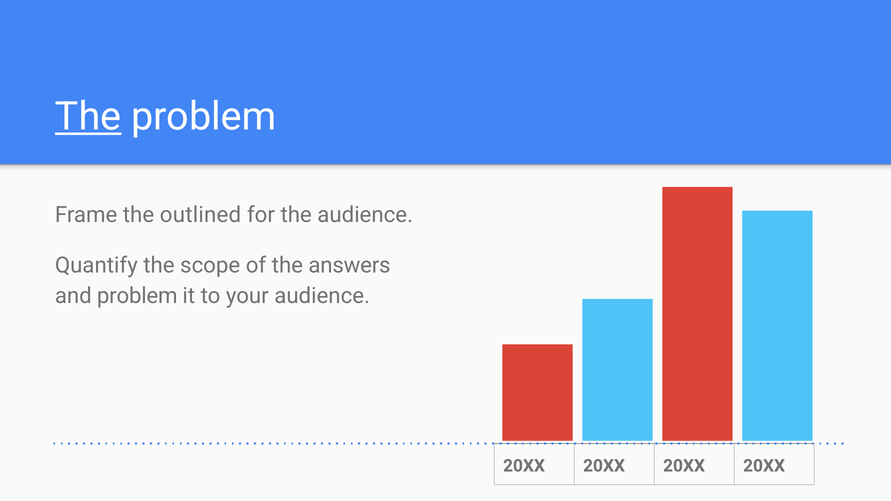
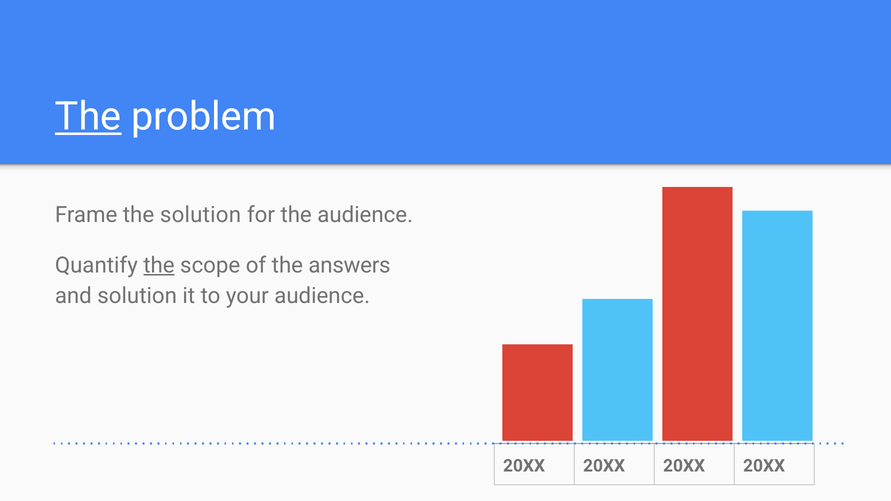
the outlined: outlined -> solution
the at (159, 265) underline: none -> present
and problem: problem -> solution
